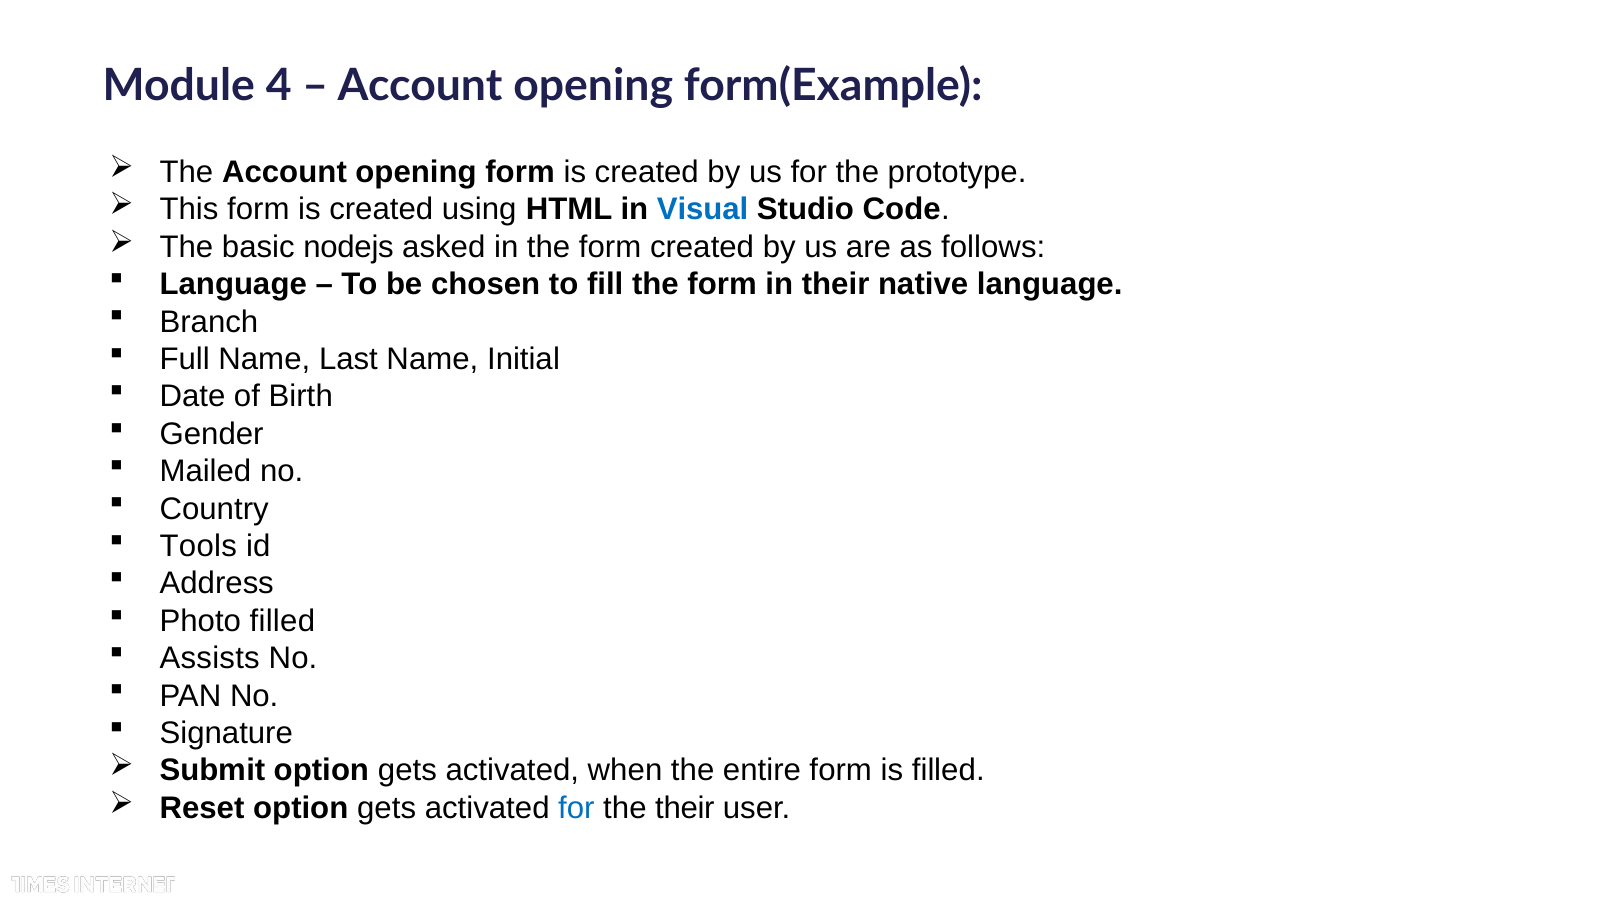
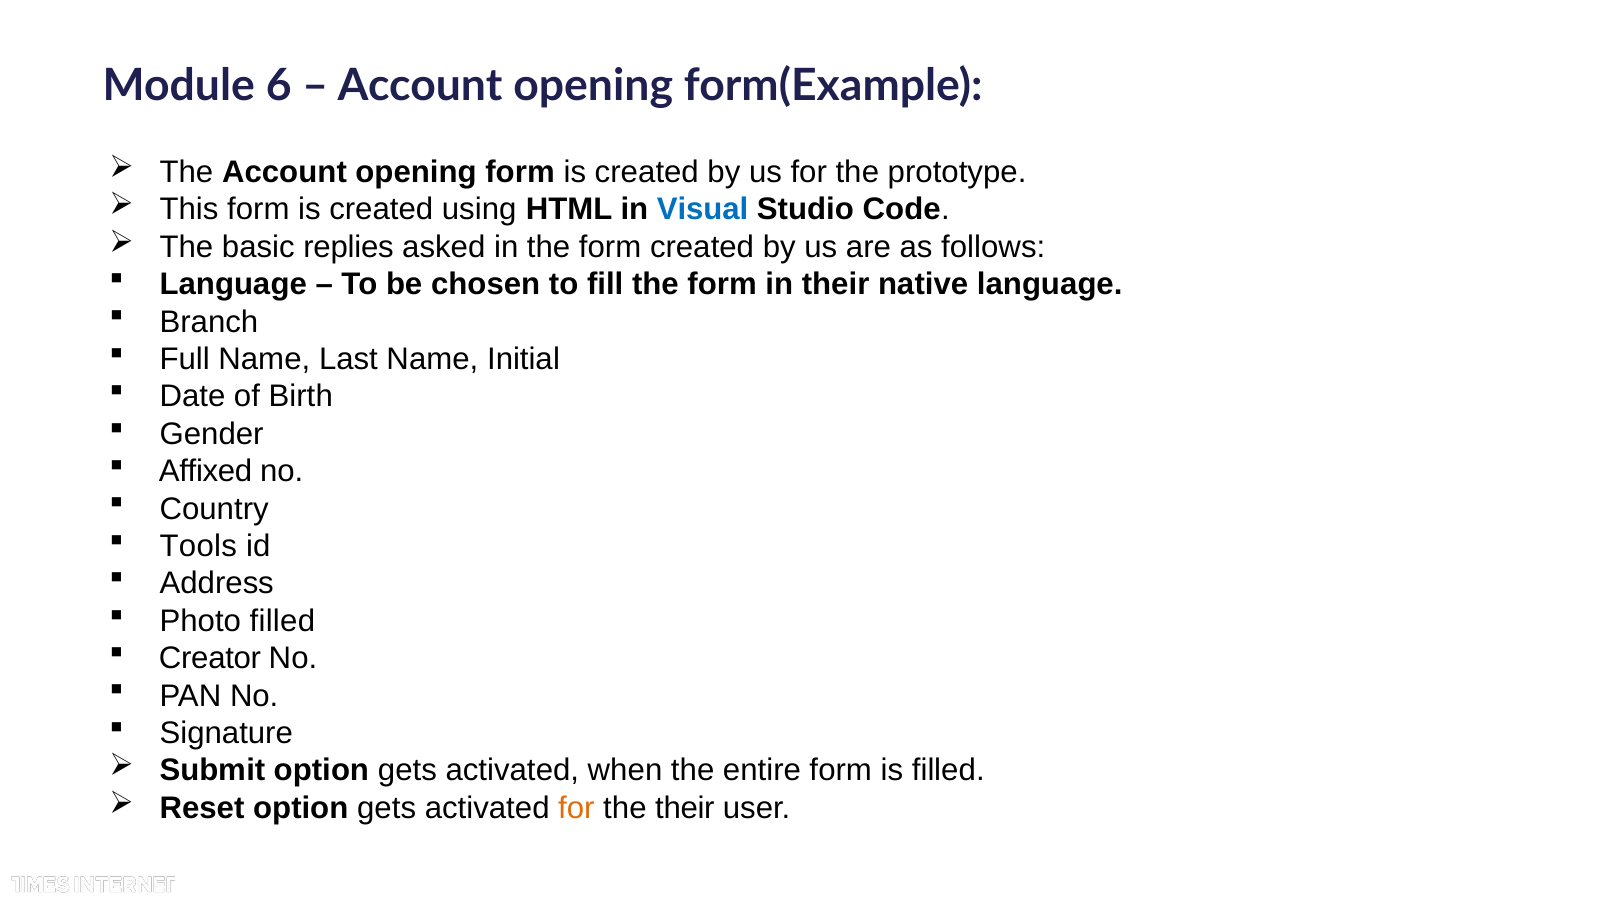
4: 4 -> 6
nodejs: nodejs -> replies
Mailed: Mailed -> Affixed
Assists: Assists -> Creator
for at (576, 808) colour: blue -> orange
